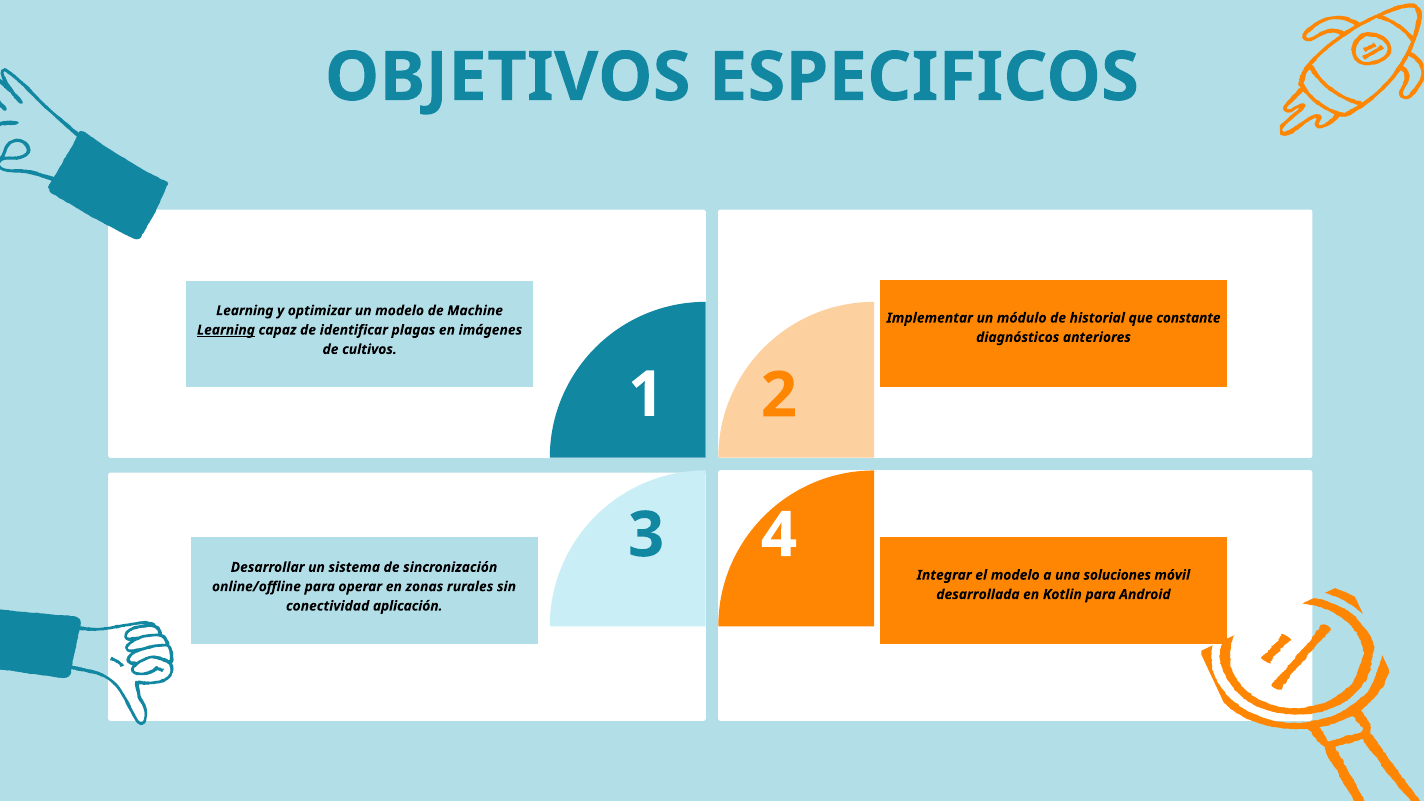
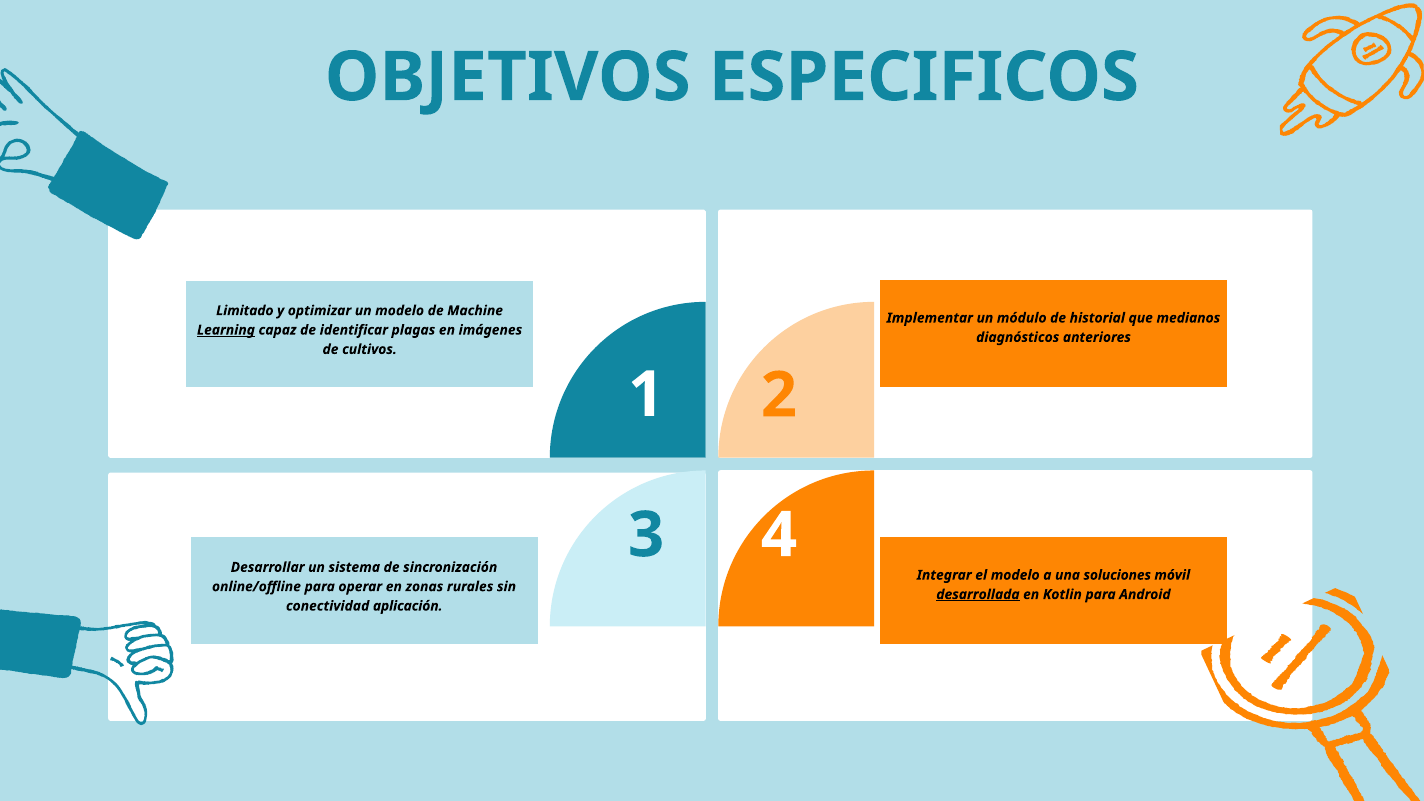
Learning at (245, 311): Learning -> Limitado
constante: constante -> medianos
desarrollada underline: none -> present
